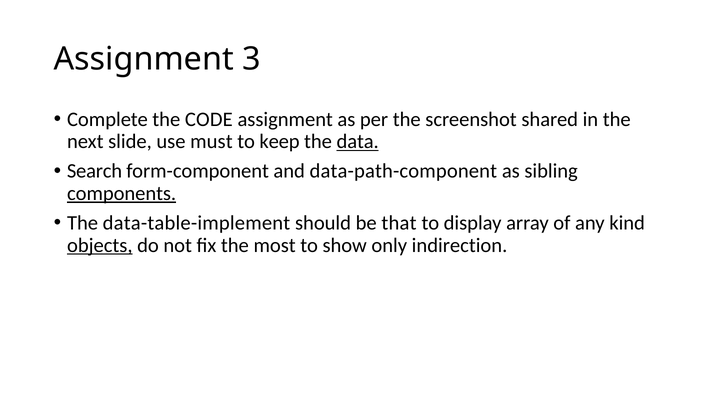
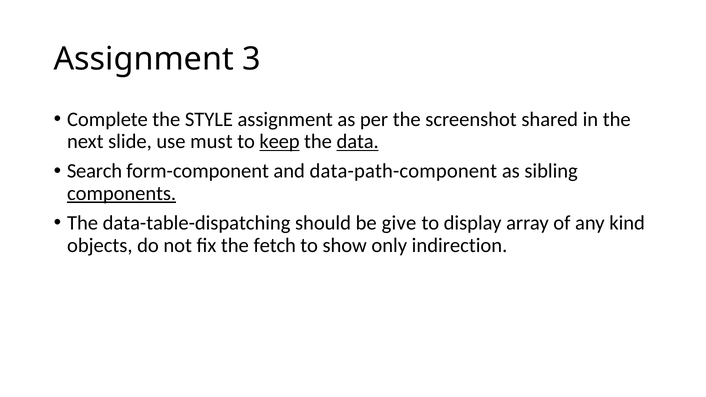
CODE: CODE -> STYLE
keep underline: none -> present
data-table-implement: data-table-implement -> data-table-dispatching
that: that -> give
objects underline: present -> none
most: most -> fetch
